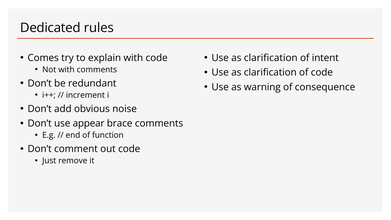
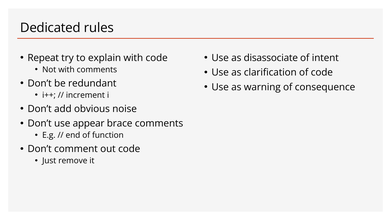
Comes: Comes -> Repeat
clarification at (271, 58): clarification -> disassociate
